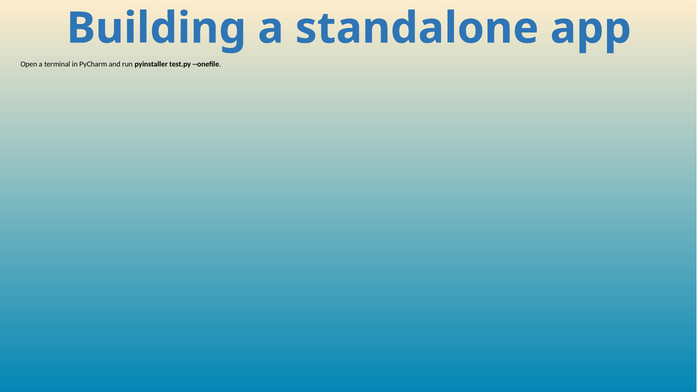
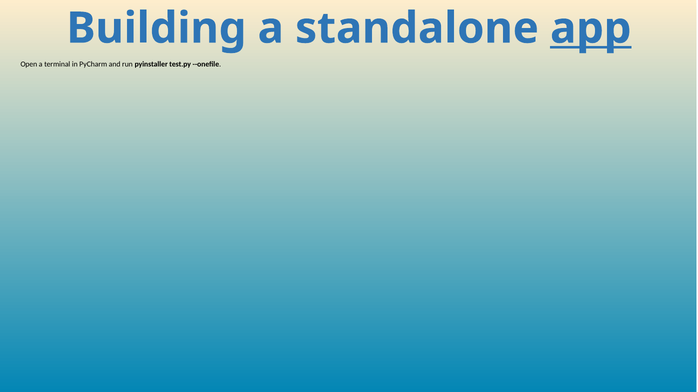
app underline: none -> present
